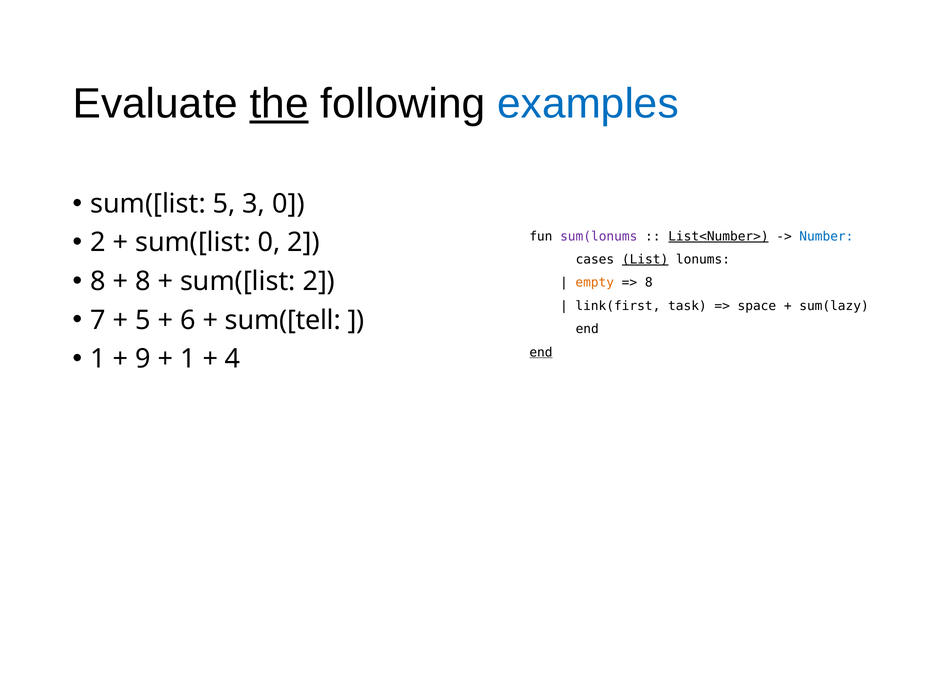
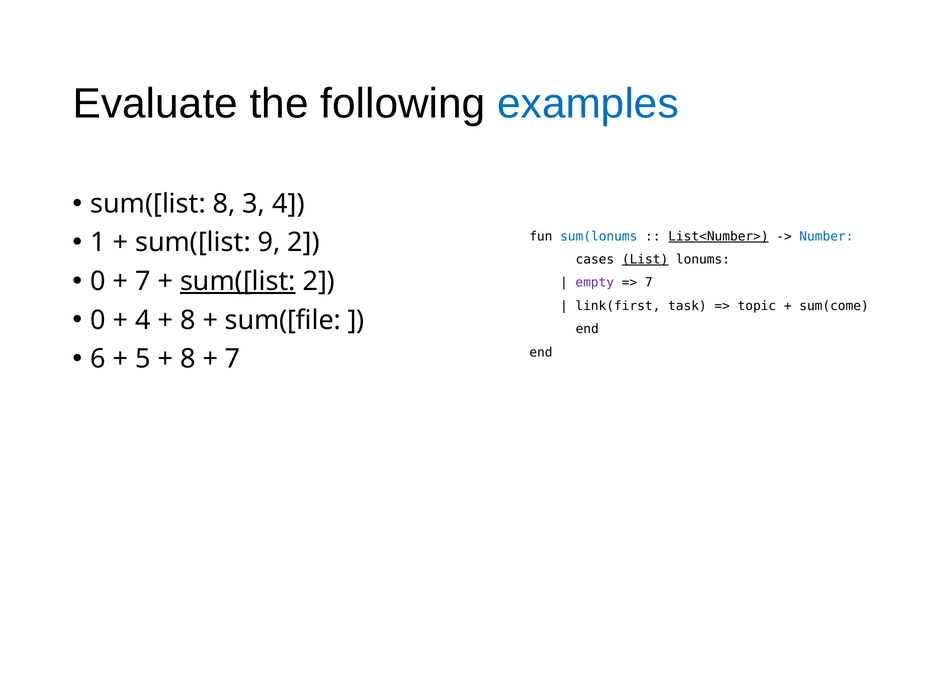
the underline: present -> none
sum([list 5: 5 -> 8
3 0: 0 -> 4
2 at (98, 243): 2 -> 1
sum([list 0: 0 -> 9
sum(lonums colour: purple -> blue
8 at (98, 282): 8 -> 0
8 at (143, 282): 8 -> 7
sum([list at (238, 282) underline: none -> present
empty colour: orange -> purple
8 at (649, 283): 8 -> 7
space: space -> topic
sum(lazy: sum(lazy -> sum(come
7 at (98, 320): 7 -> 0
5 at (143, 320): 5 -> 4
6 at (188, 320): 6 -> 8
sum([tell: sum([tell -> sum([file
1 at (98, 359): 1 -> 6
9: 9 -> 5
1 at (188, 359): 1 -> 8
4 at (233, 359): 4 -> 7
end at (541, 353) underline: present -> none
